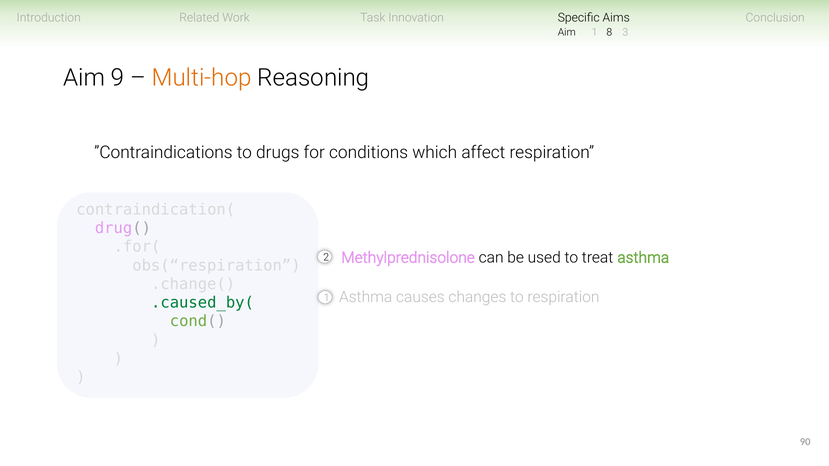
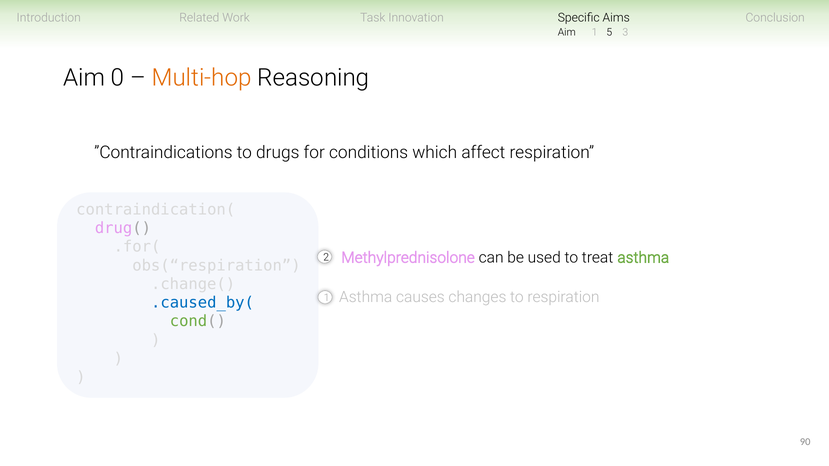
8: 8 -> 5
9: 9 -> 0
.caused_by( colour: green -> blue
